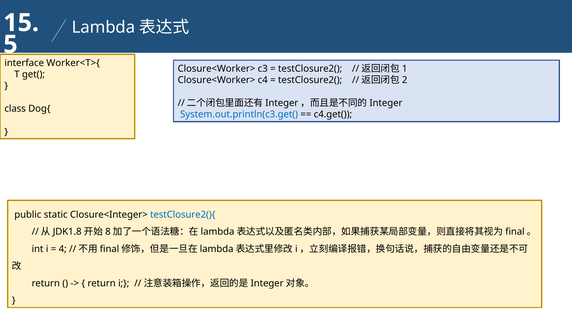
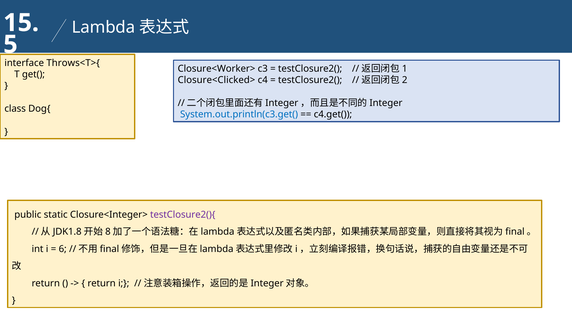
Worker<T>{: Worker<T>{ -> Throws<T>{
Closure<Worker> at (216, 80): Closure<Worker> -> Closure<Clicked>
testClosure2(){ colour: blue -> purple
4: 4 -> 6
